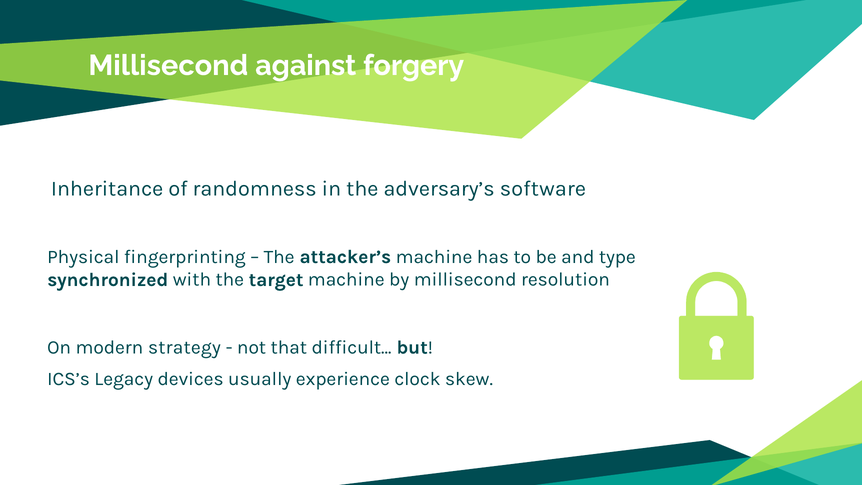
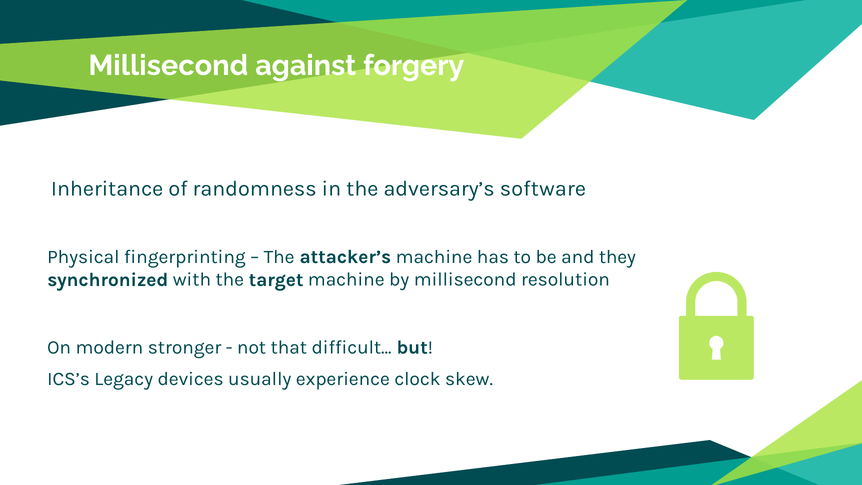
type: type -> they
strategy: strategy -> stronger
